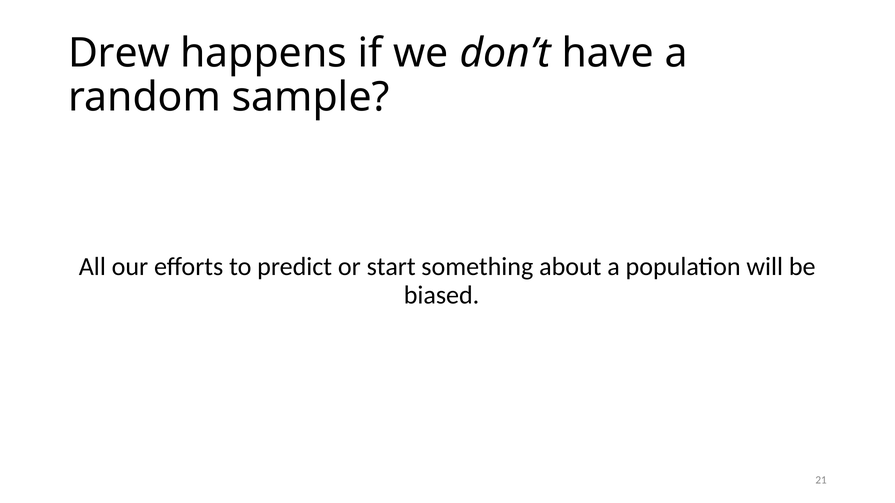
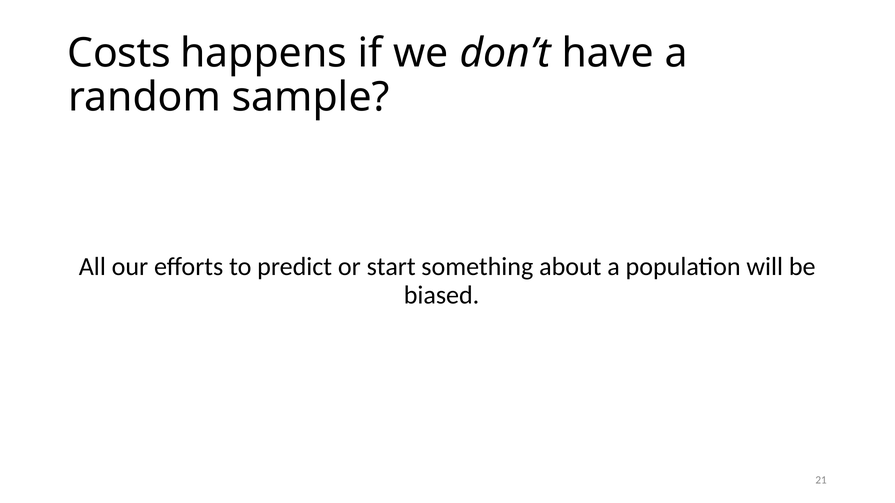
Drew: Drew -> Costs
